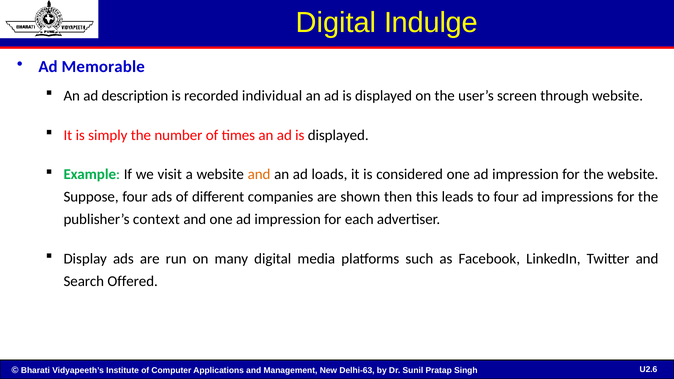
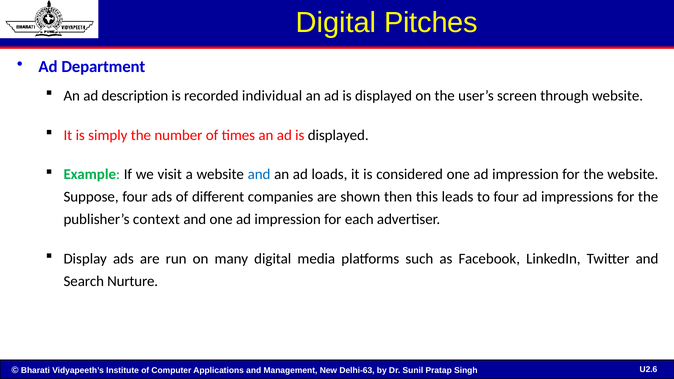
Indulge: Indulge -> Pitches
Memorable: Memorable -> Department
and at (259, 175) colour: orange -> blue
Offered: Offered -> Nurture
